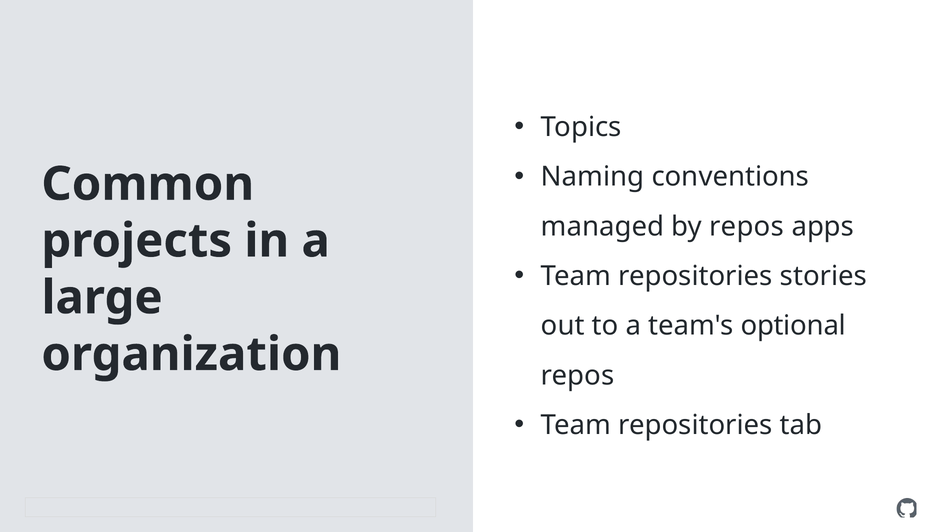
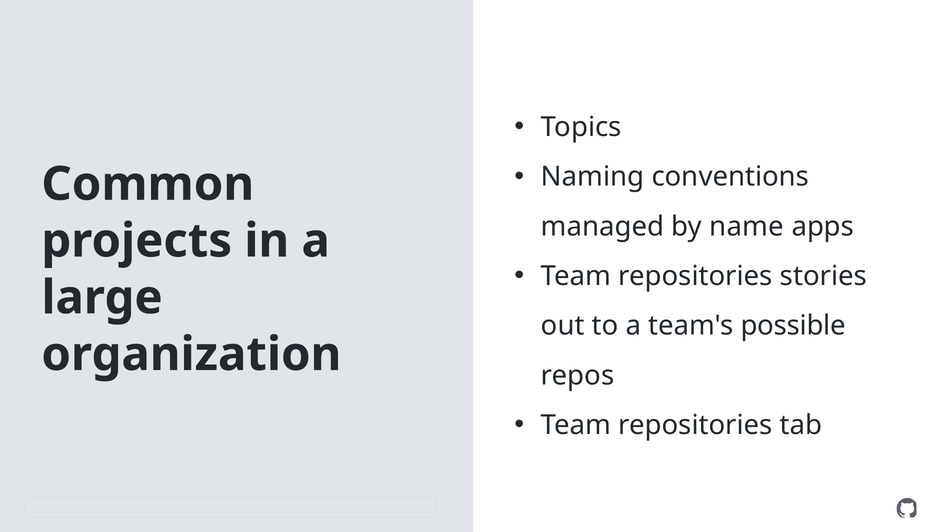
by repos: repos -> name
optional: optional -> possible
